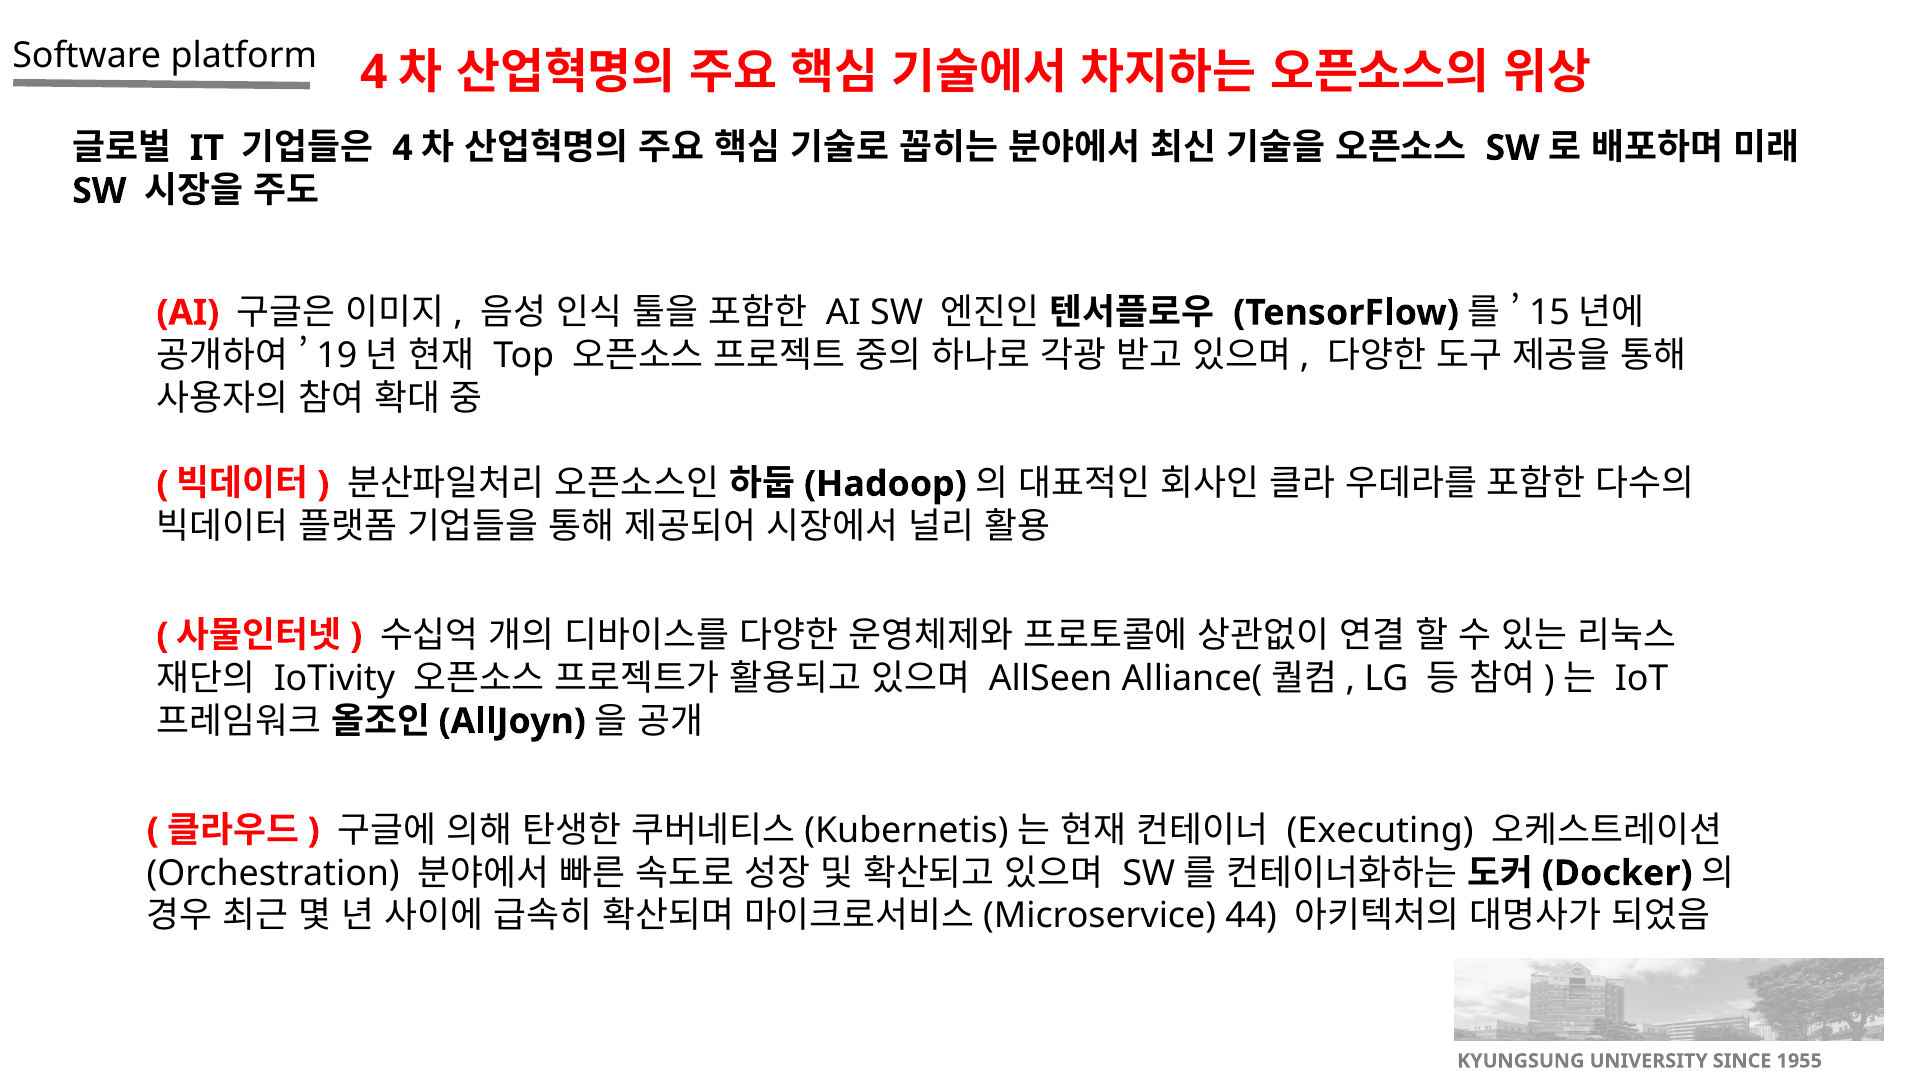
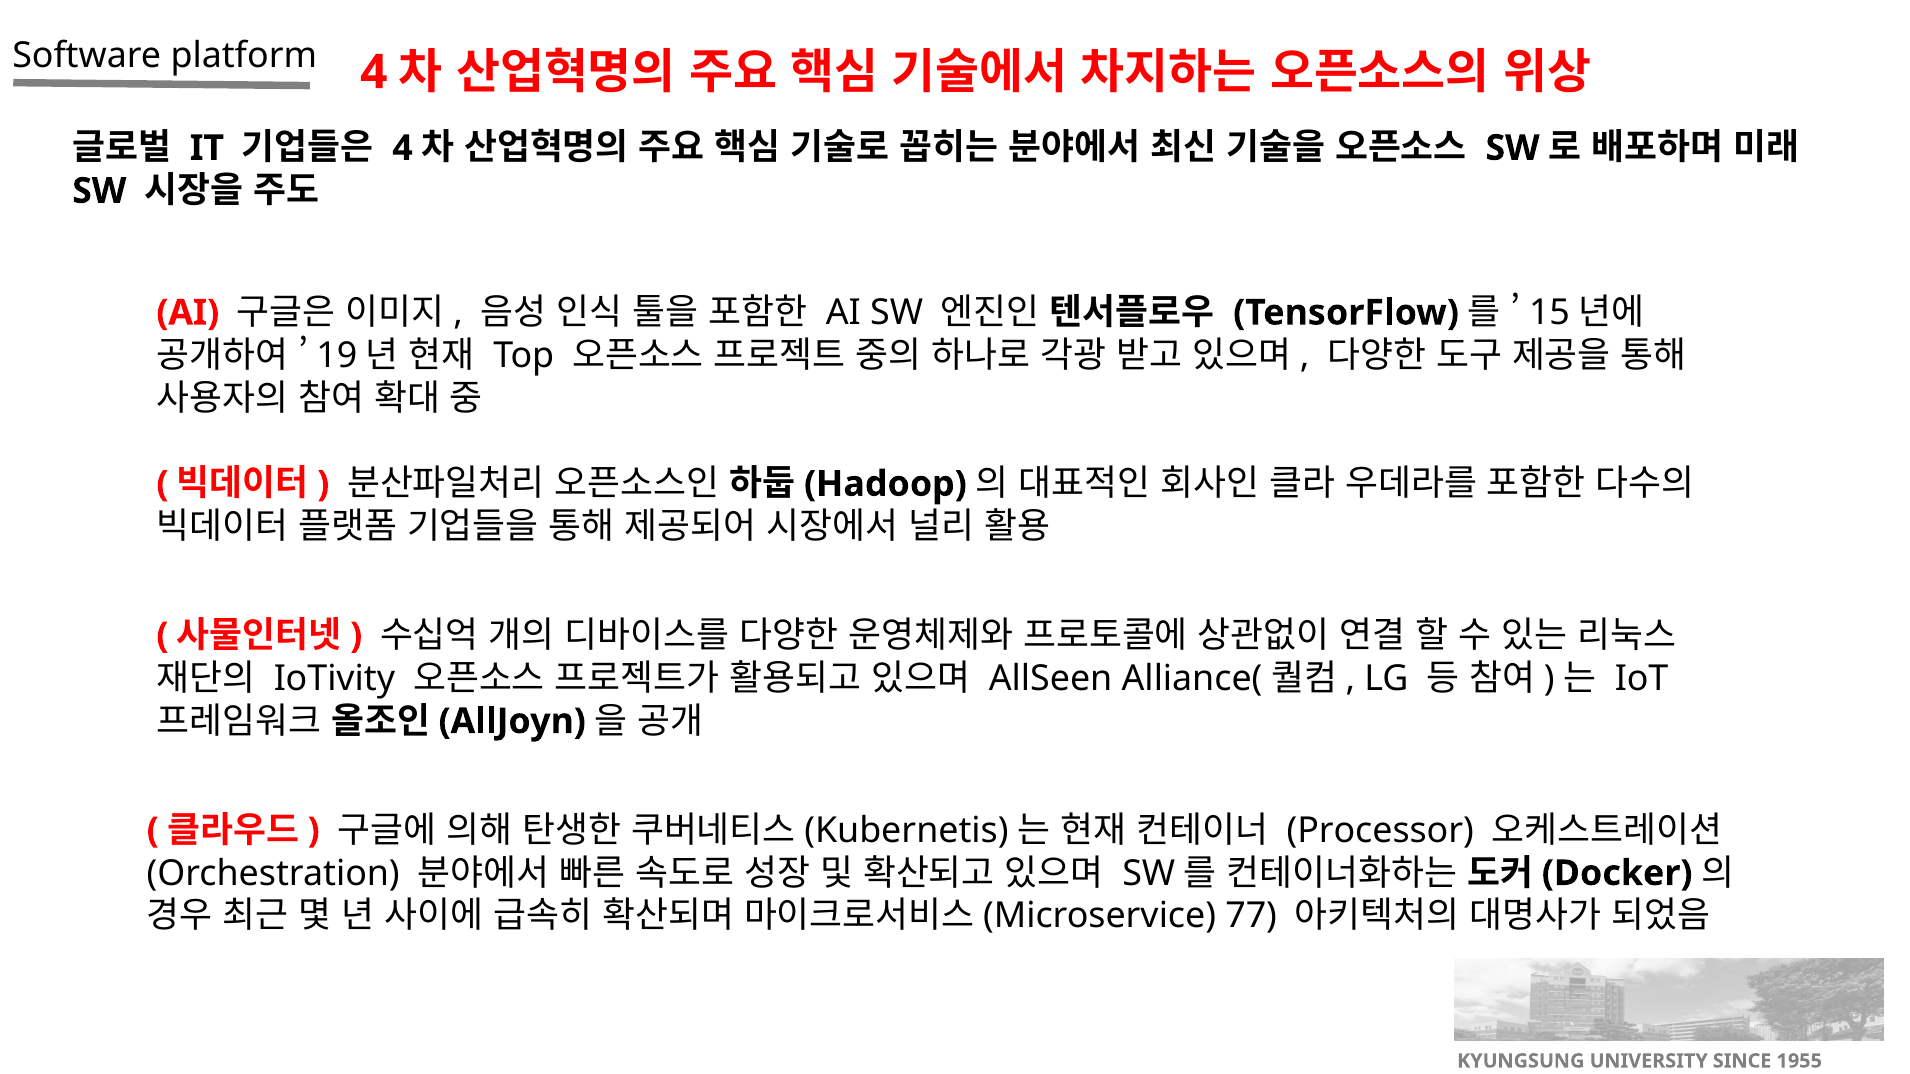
Executing: Executing -> Processor
44: 44 -> 77
